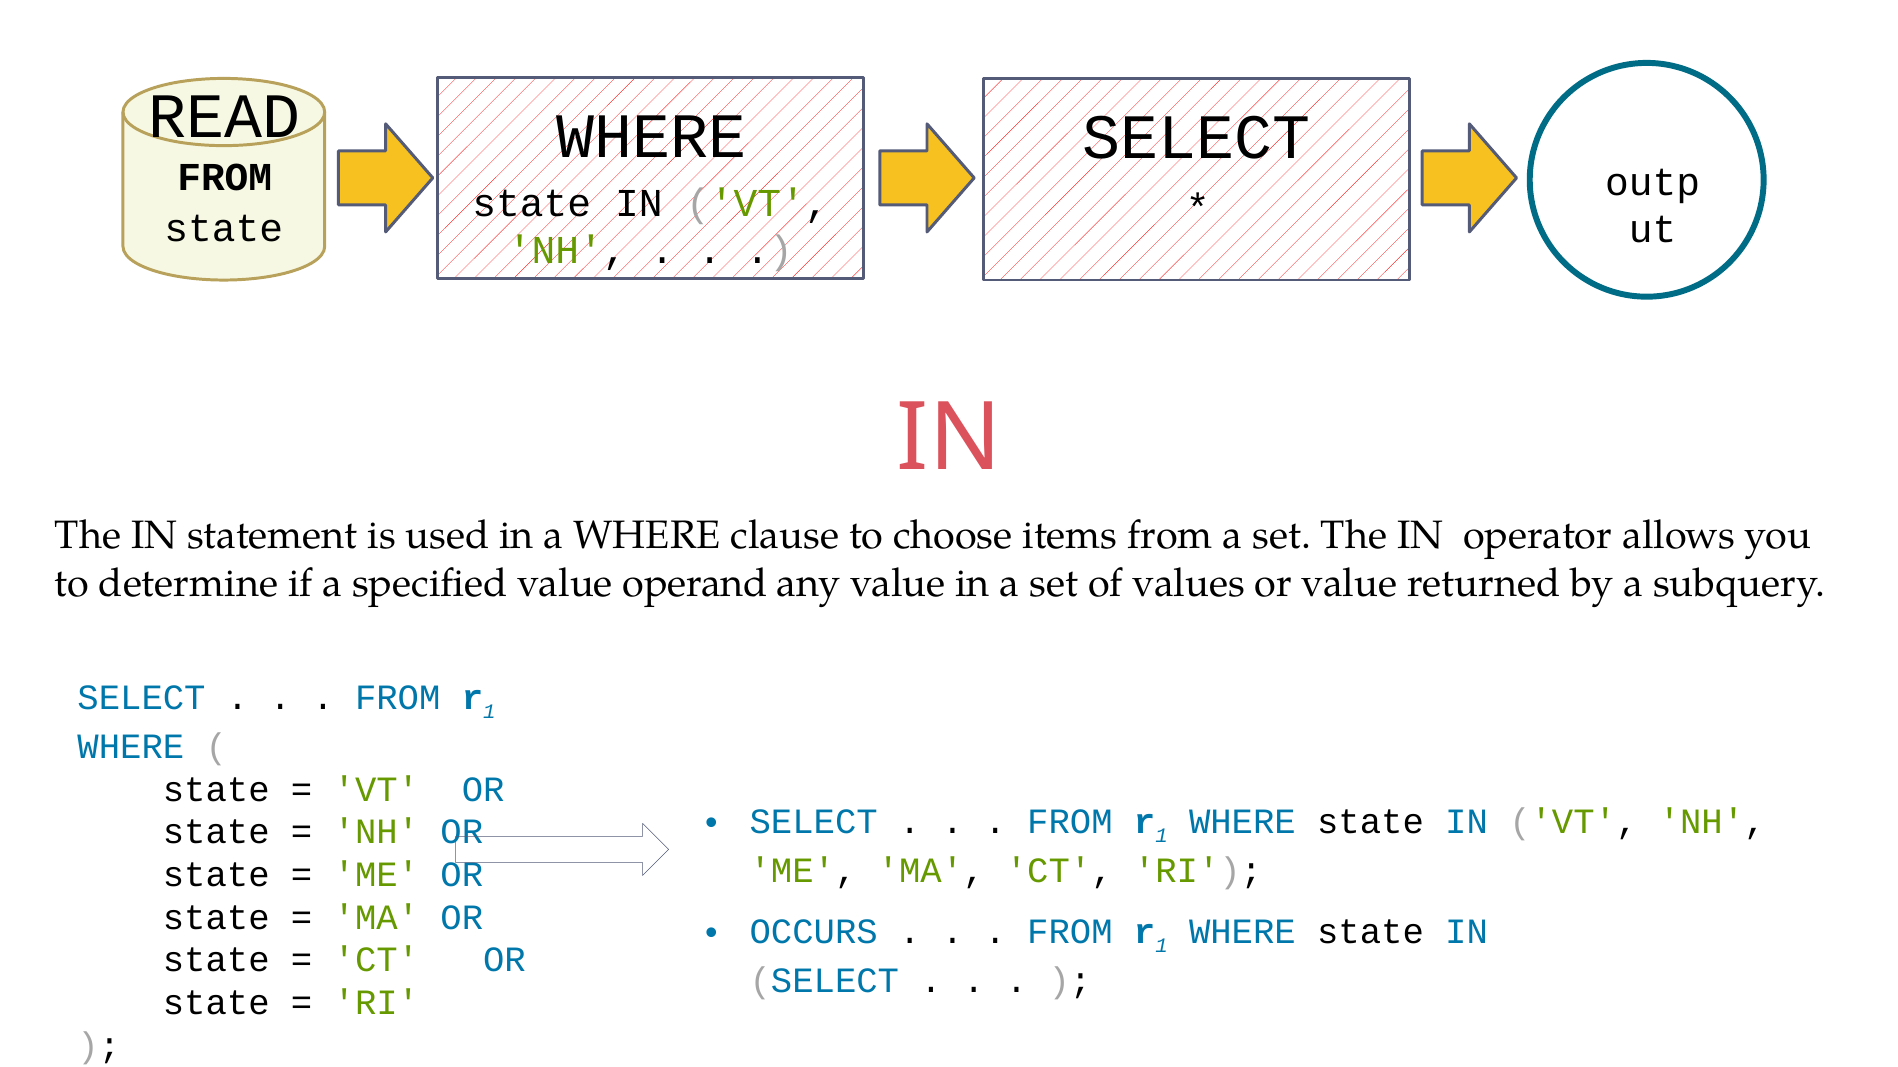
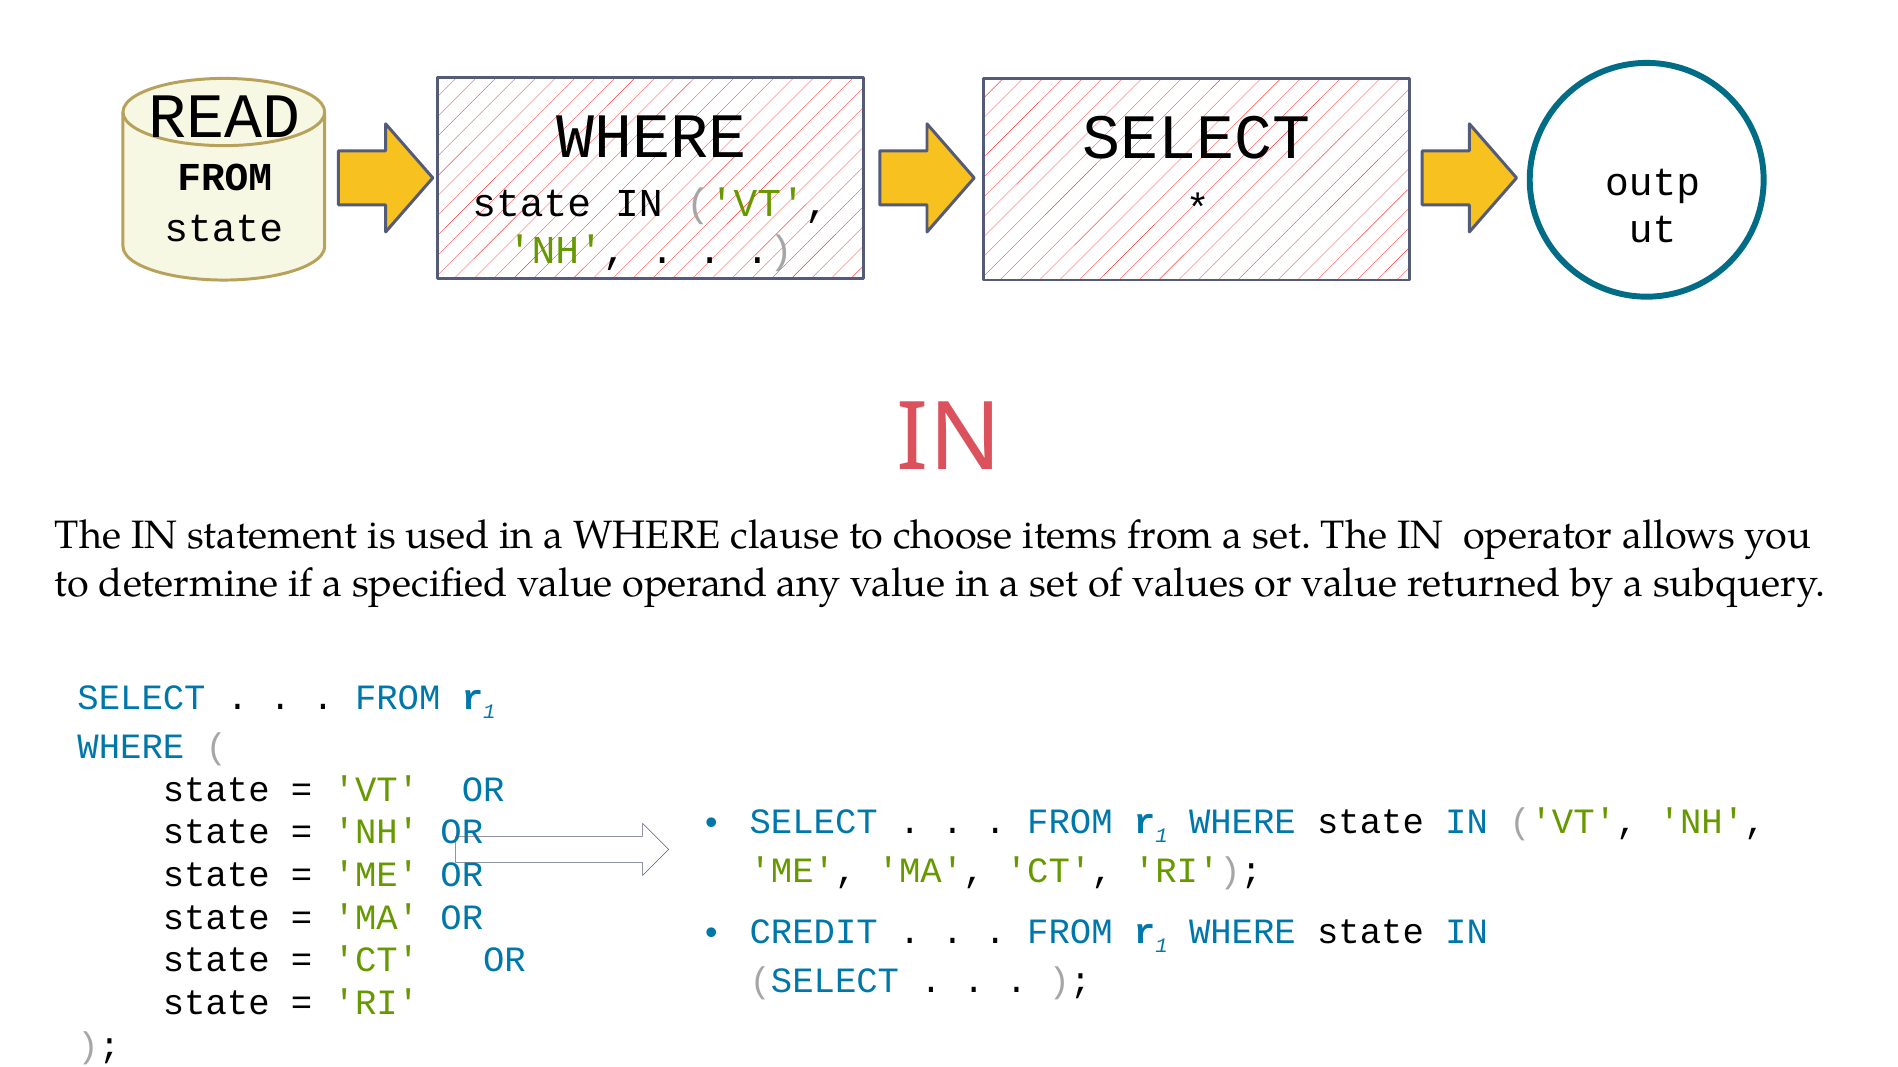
OCCURS: OCCURS -> CREDIT
